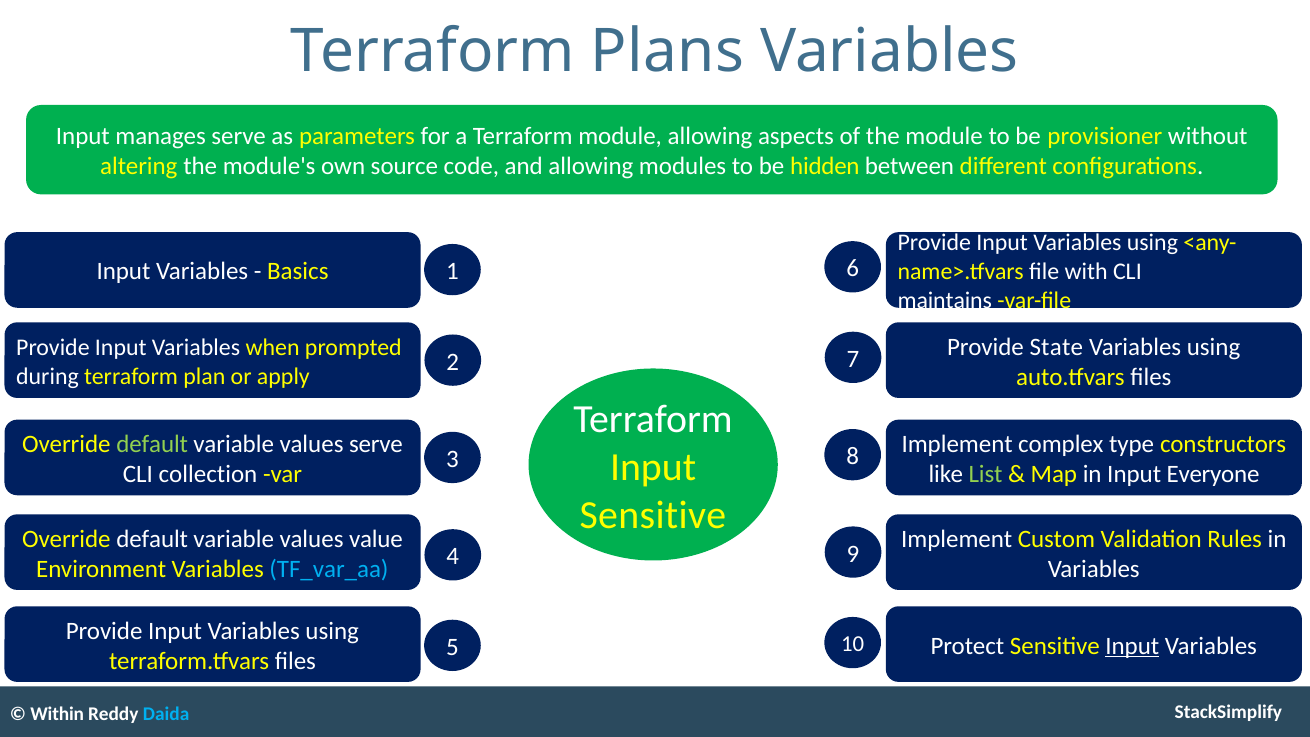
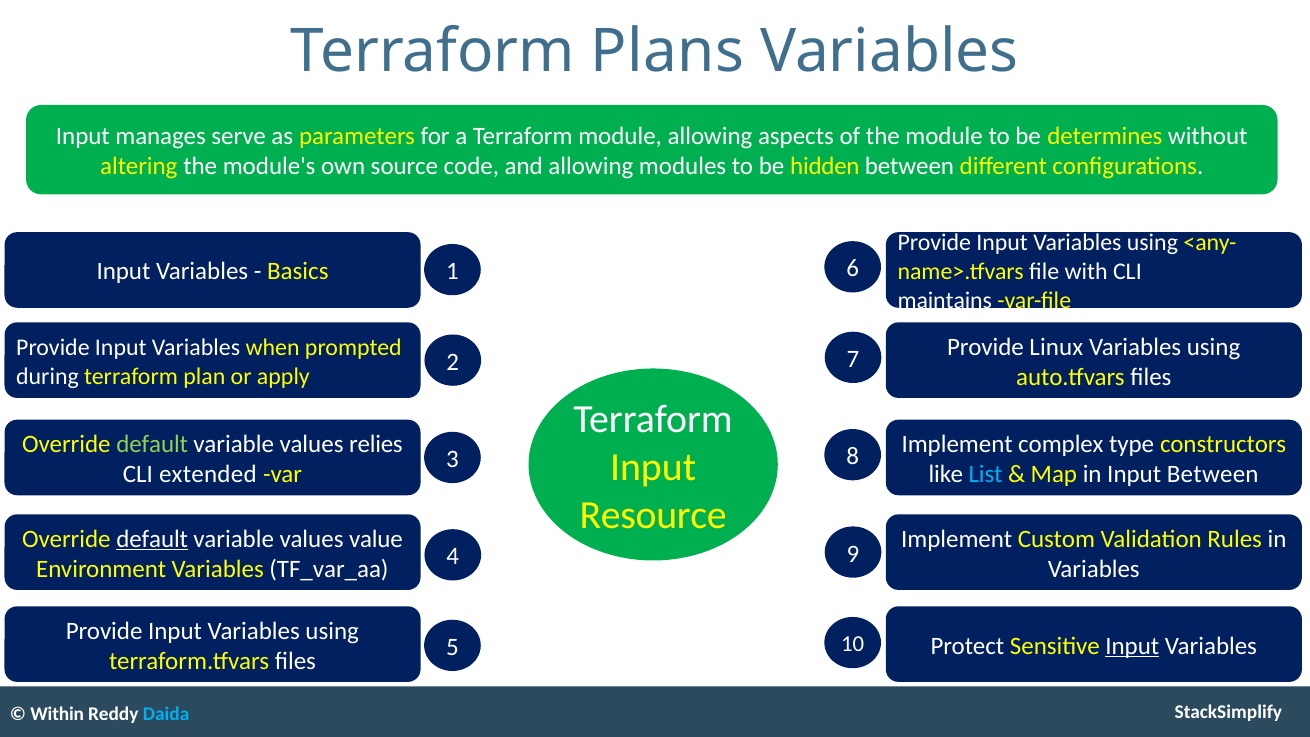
provisioner: provisioner -> determines
State: State -> Linux
values serve: serve -> relies
collection: collection -> extended
List colour: light green -> light blue
Input Everyone: Everyone -> Between
Sensitive at (653, 515): Sensitive -> Resource
default at (152, 539) underline: none -> present
TF_var_aa colour: light blue -> white
